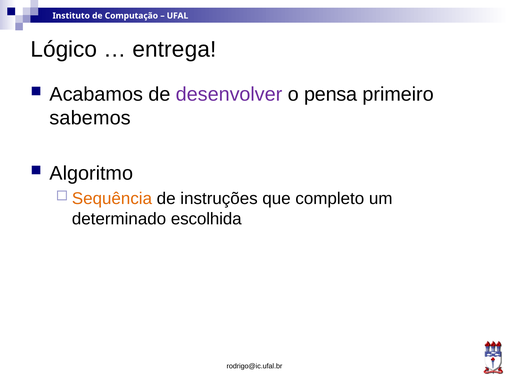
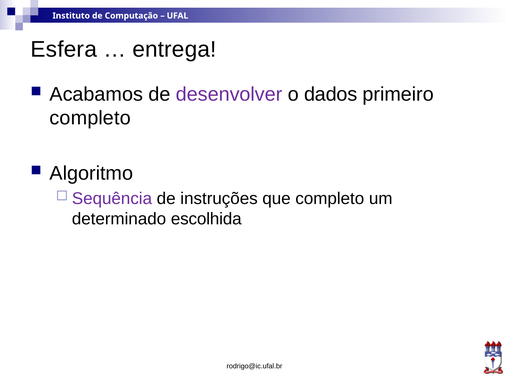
Lógico: Lógico -> Esfera
pensa: pensa -> dados
sabemos at (90, 118): sabemos -> completo
Sequência colour: orange -> purple
